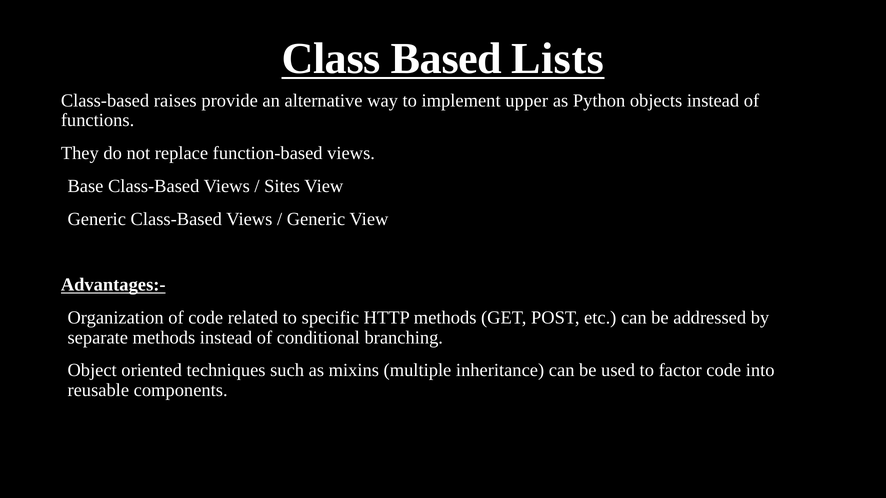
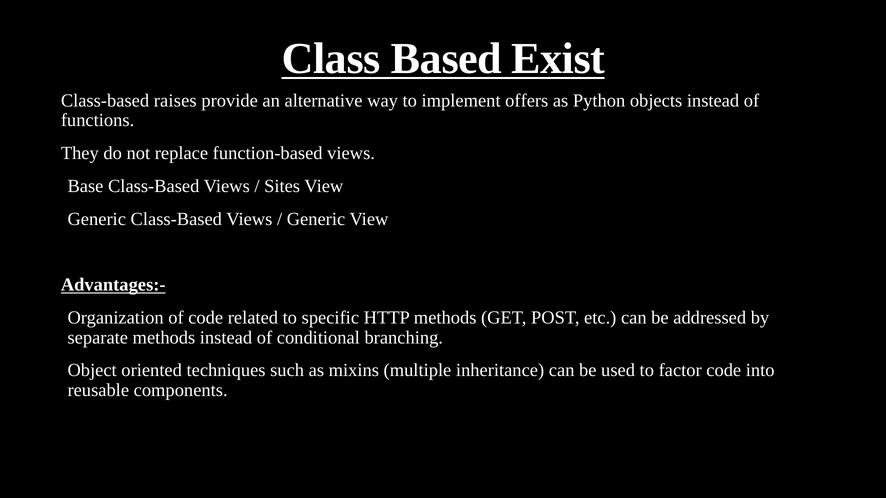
Lists: Lists -> Exist
upper: upper -> offers
